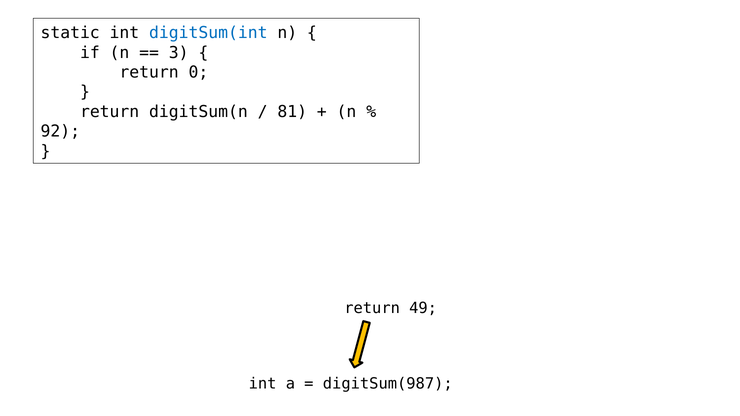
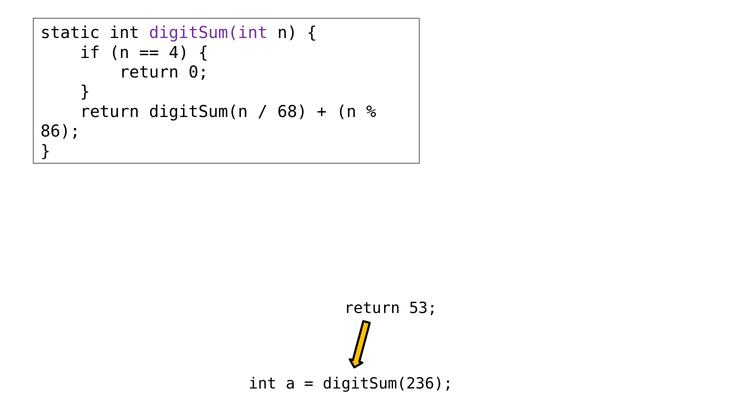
digitSum(int colour: blue -> purple
3: 3 -> 4
81: 81 -> 68
92: 92 -> 86
49: 49 -> 53
digitSum(987: digitSum(987 -> digitSum(236
